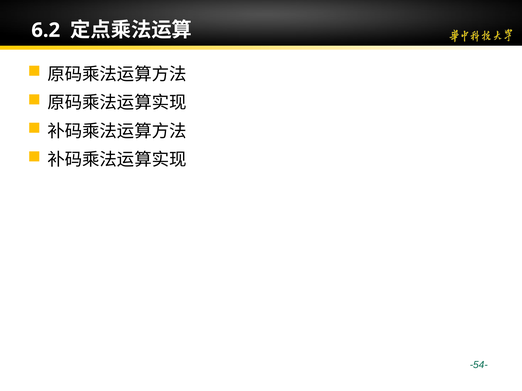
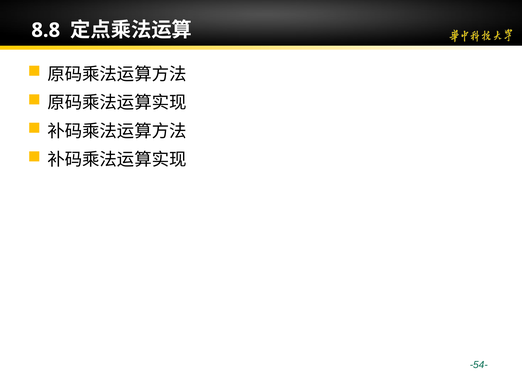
6.2: 6.2 -> 8.8
